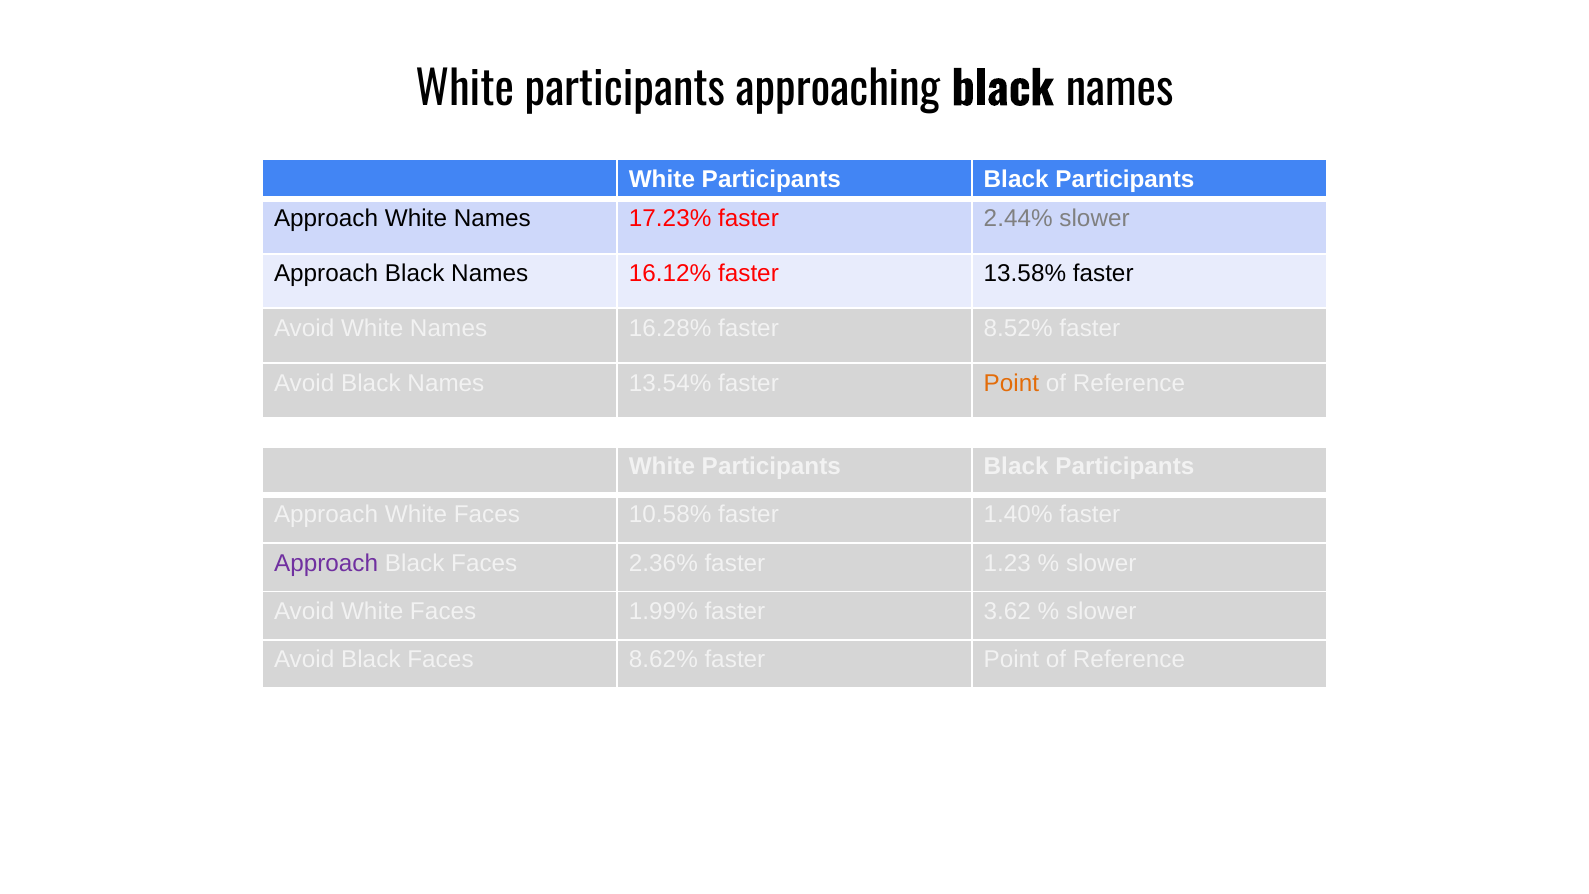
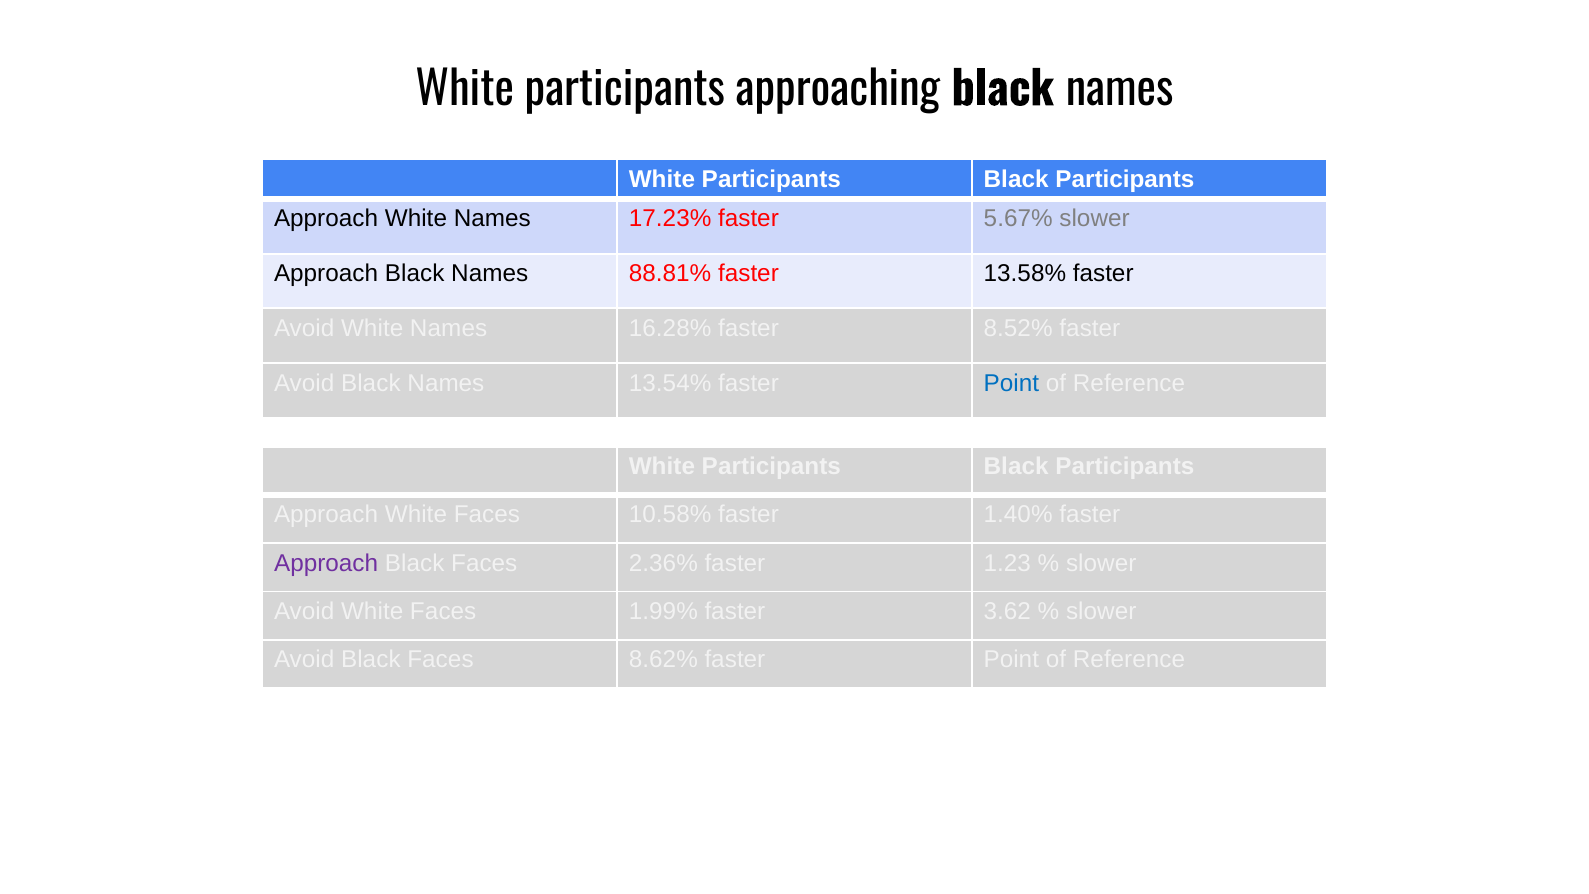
2.44%: 2.44% -> 5.67%
16.12%: 16.12% -> 88.81%
Point at (1011, 383) colour: orange -> blue
